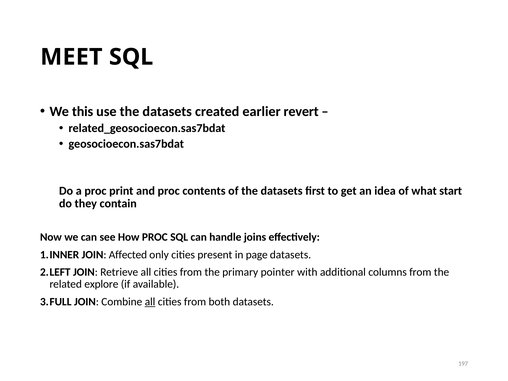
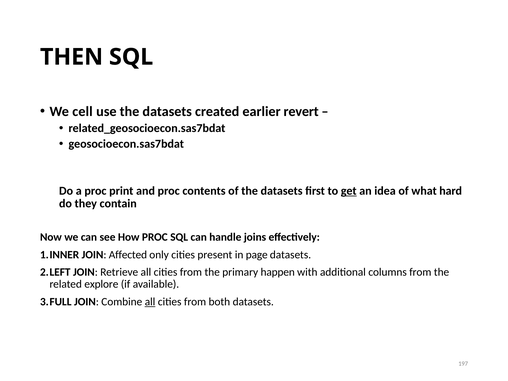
MEET: MEET -> THEN
this: this -> cell
get underline: none -> present
start: start -> hard
pointer: pointer -> happen
